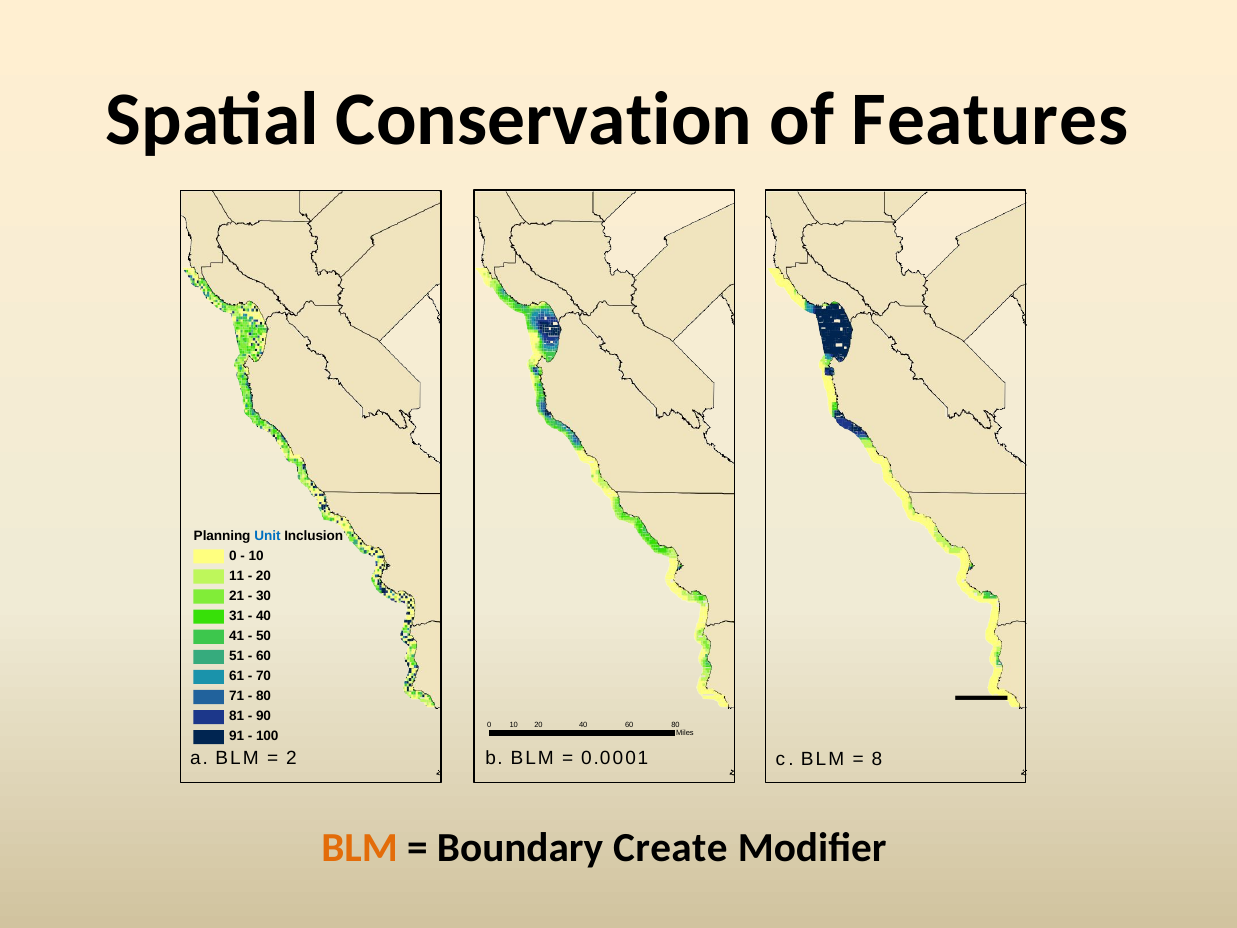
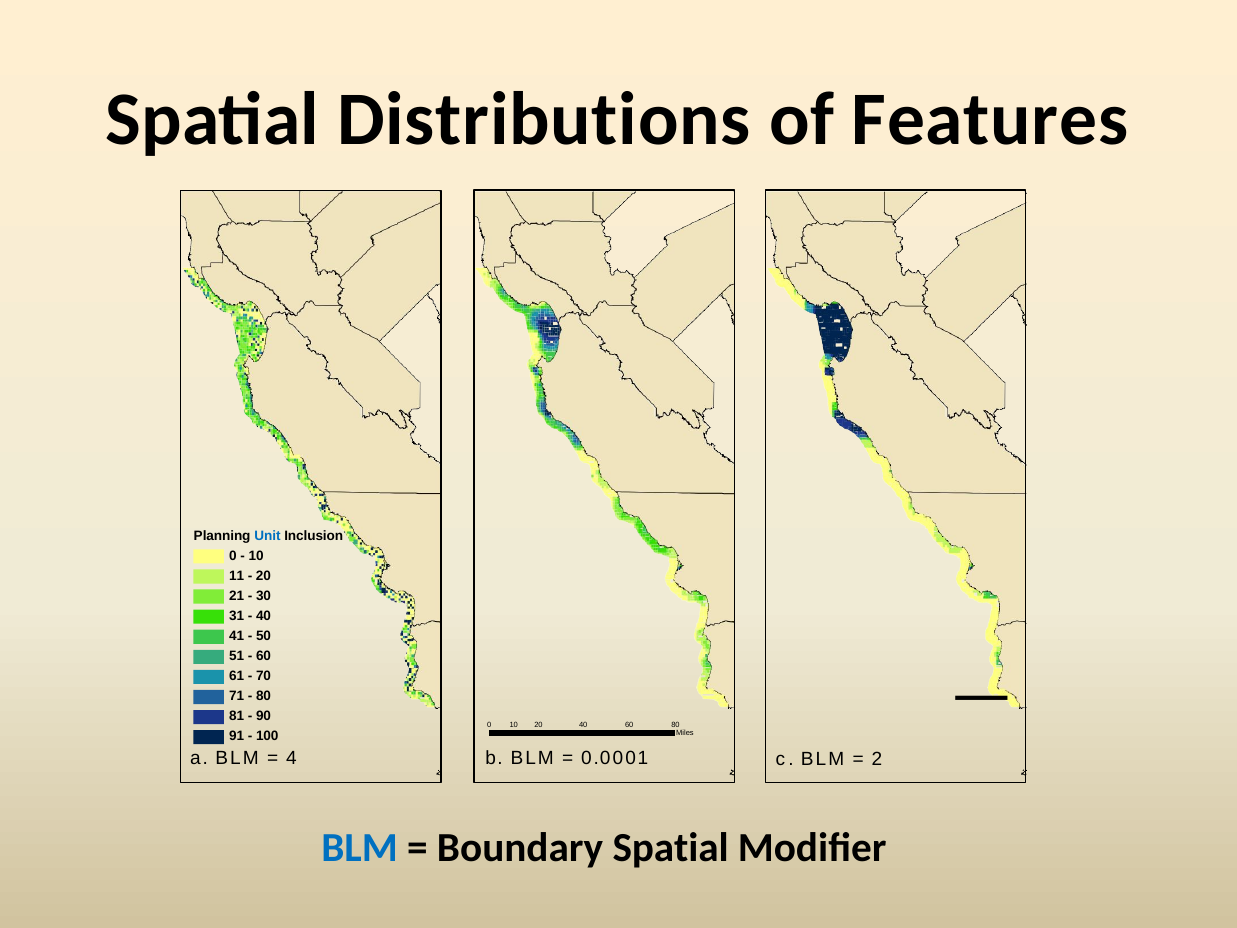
Conservation: Conservation -> Distributions
2: 2 -> 4
8: 8 -> 2
BLM at (360, 847) colour: orange -> blue
Boundary Create: Create -> Spatial
